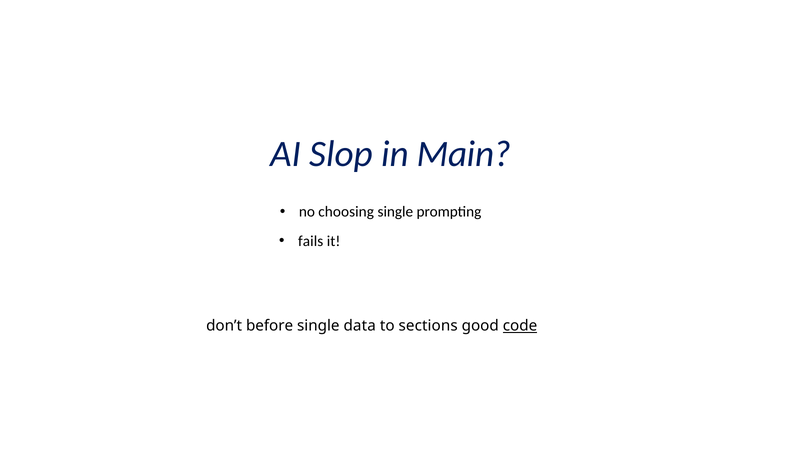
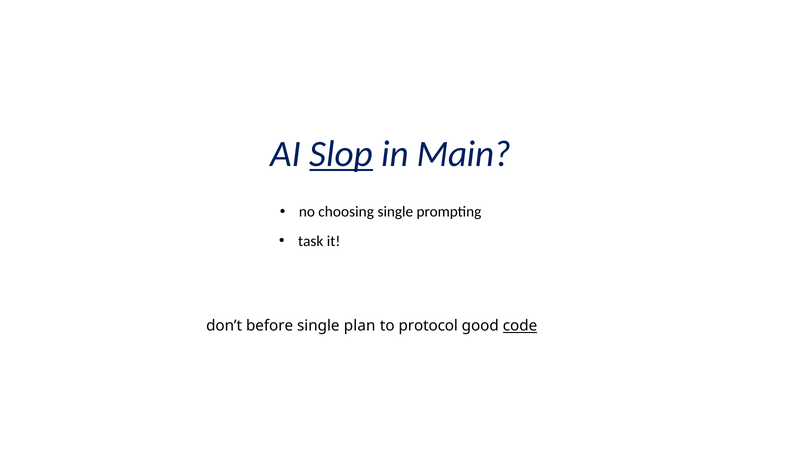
Slop underline: none -> present
fails: fails -> task
data: data -> plan
sections: sections -> protocol
